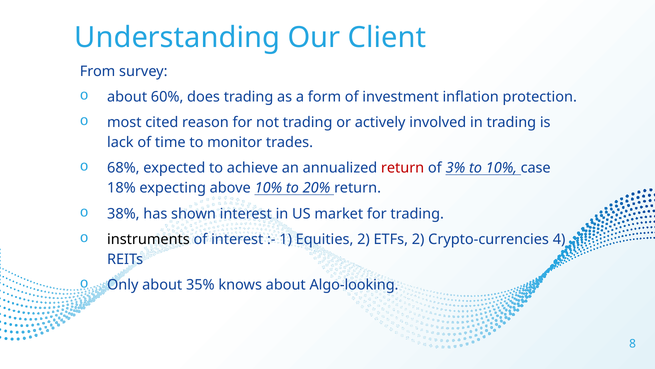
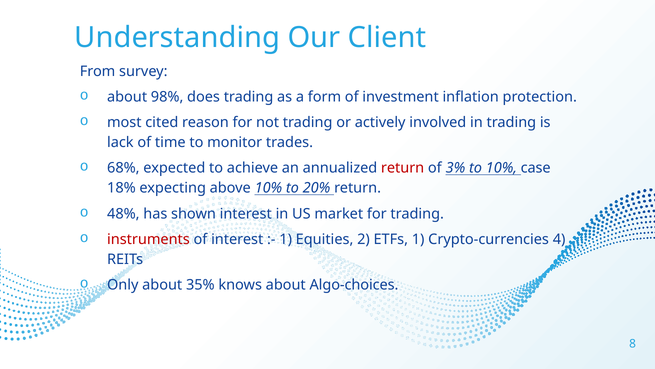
60%: 60% -> 98%
38%: 38% -> 48%
instruments colour: black -> red
ETFs 2: 2 -> 1
Algo-looking: Algo-looking -> Algo-choices
